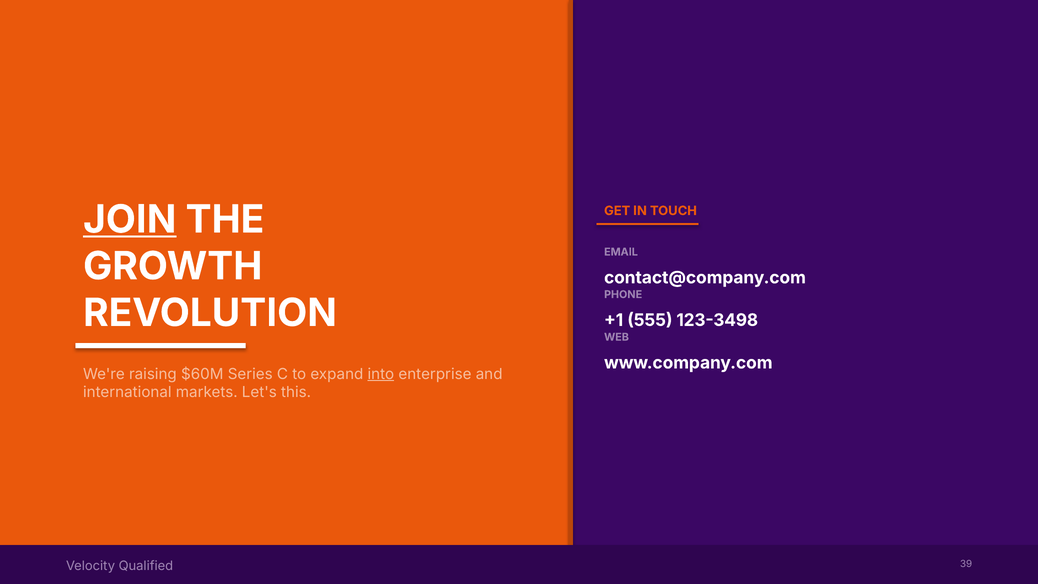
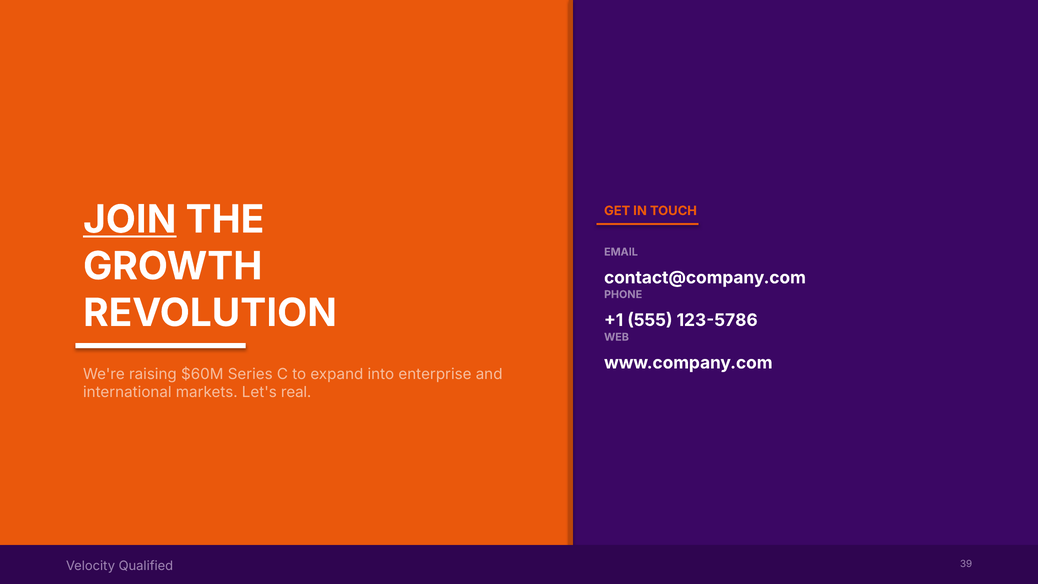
123-3498: 123-3498 -> 123-5786
into underline: present -> none
this: this -> real
